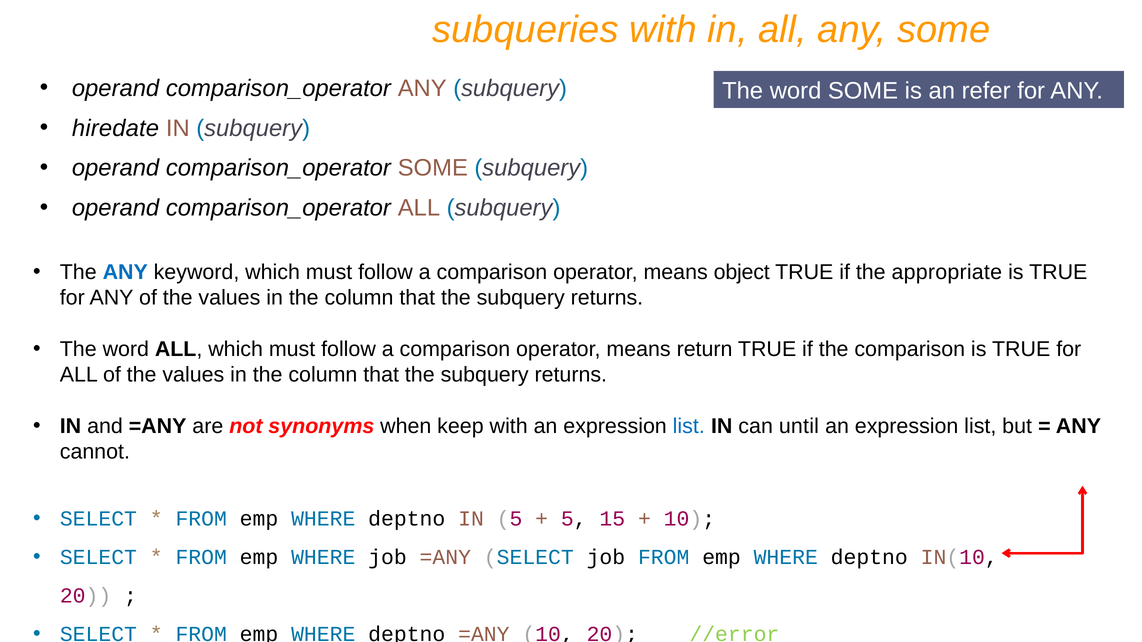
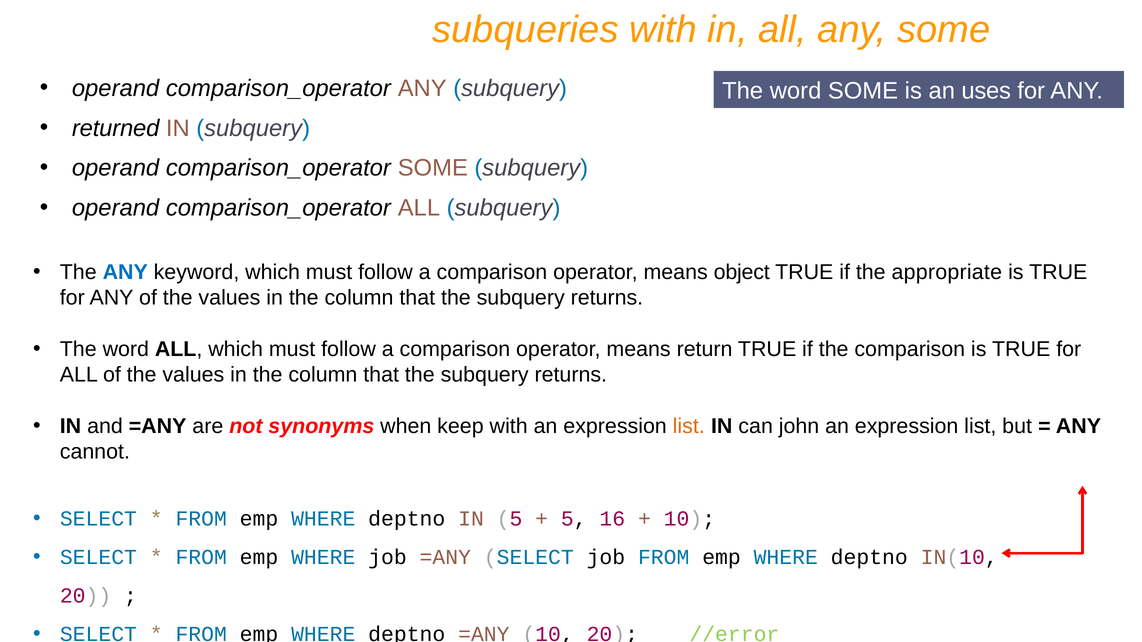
refer: refer -> uses
hiredate: hiredate -> returned
list at (689, 426) colour: blue -> orange
until: until -> john
15: 15 -> 16
